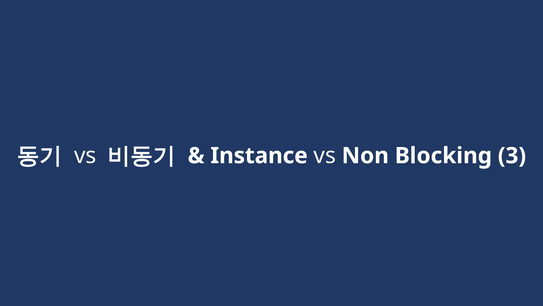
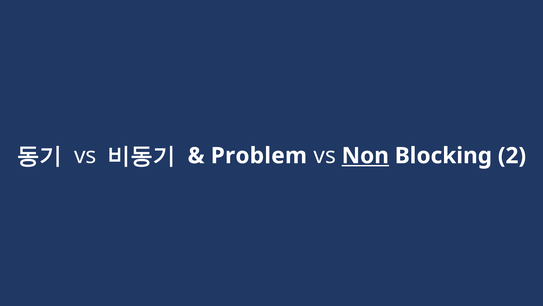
Instance: Instance -> Problem
Non underline: none -> present
3: 3 -> 2
